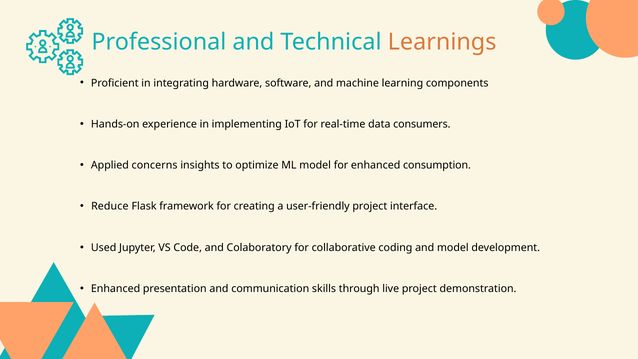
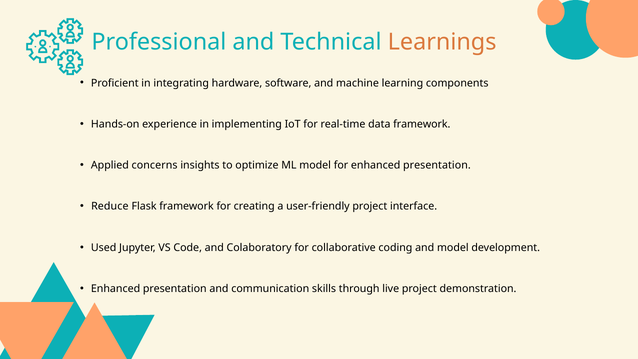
data consumers: consumers -> framework
for enhanced consumption: consumption -> presentation
